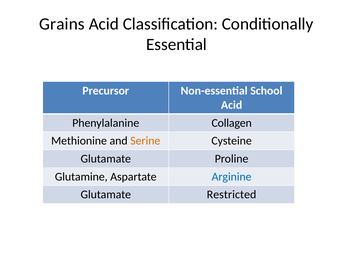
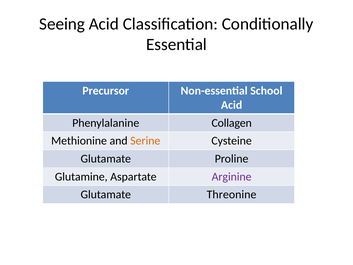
Grains: Grains -> Seeing
Arginine colour: blue -> purple
Restricted: Restricted -> Threonine
